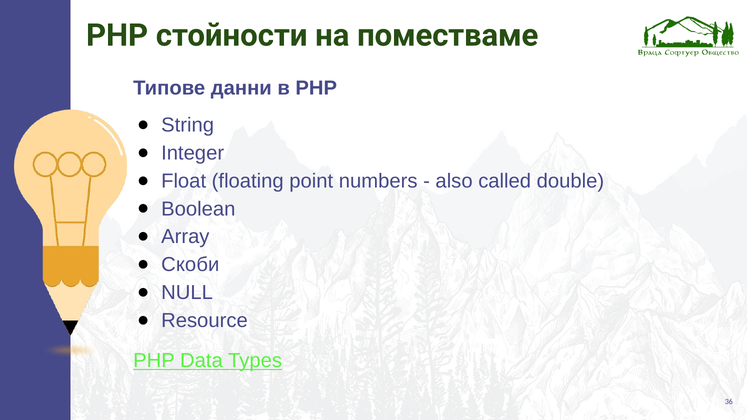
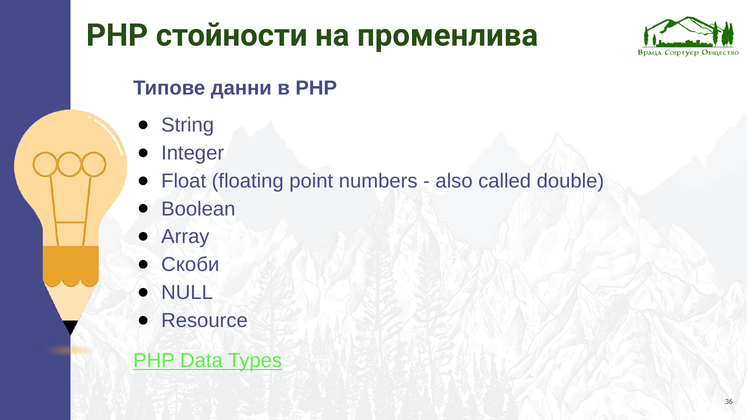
поместваме: поместваме -> променлива
